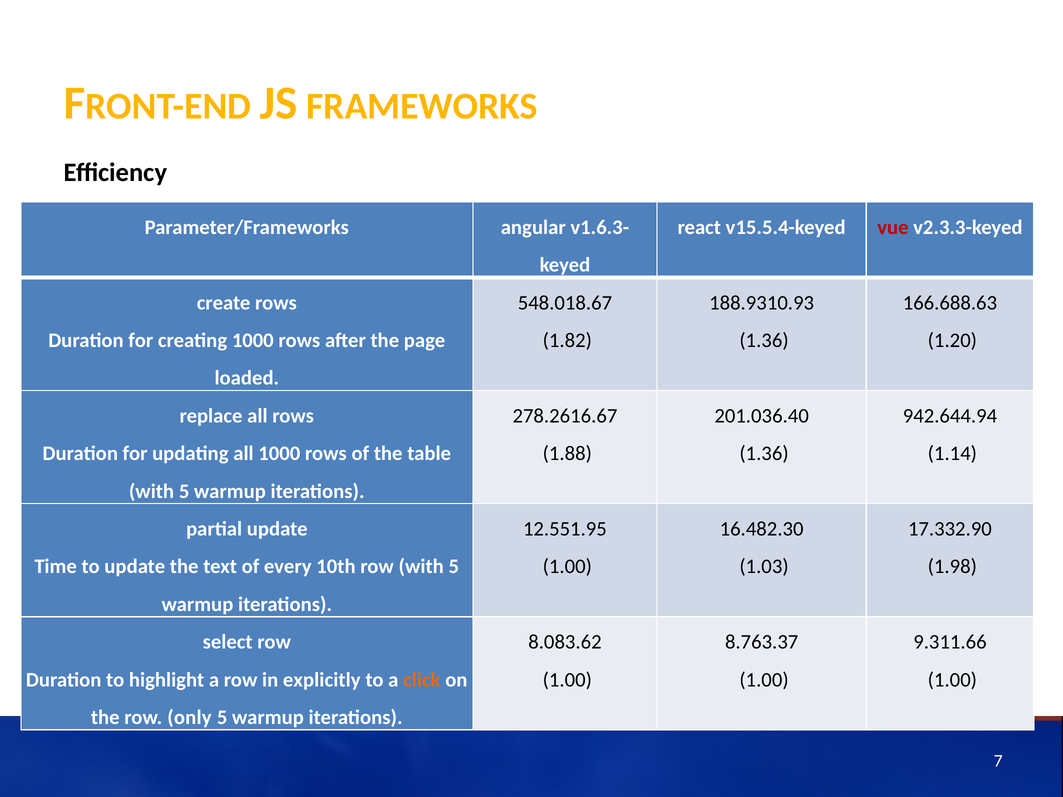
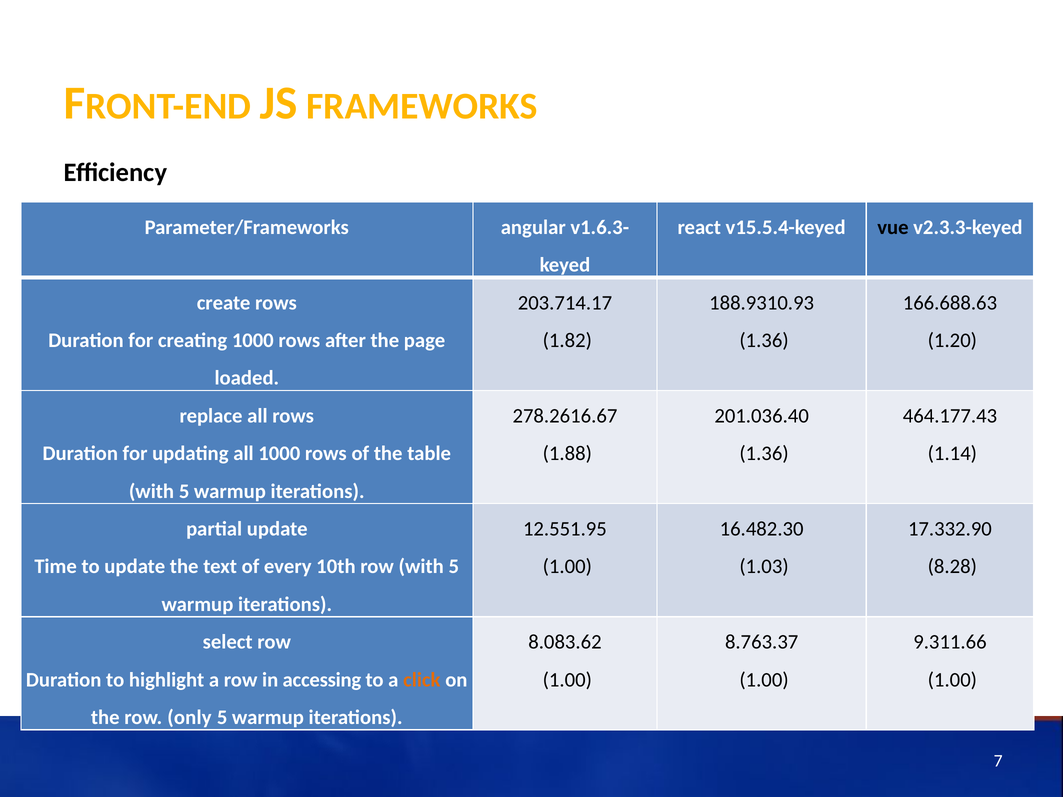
vue colour: red -> black
548.018.67: 548.018.67 -> 203.714.17
942.644.94: 942.644.94 -> 464.177.43
1.98: 1.98 -> 8.28
explicitly: explicitly -> accessing
